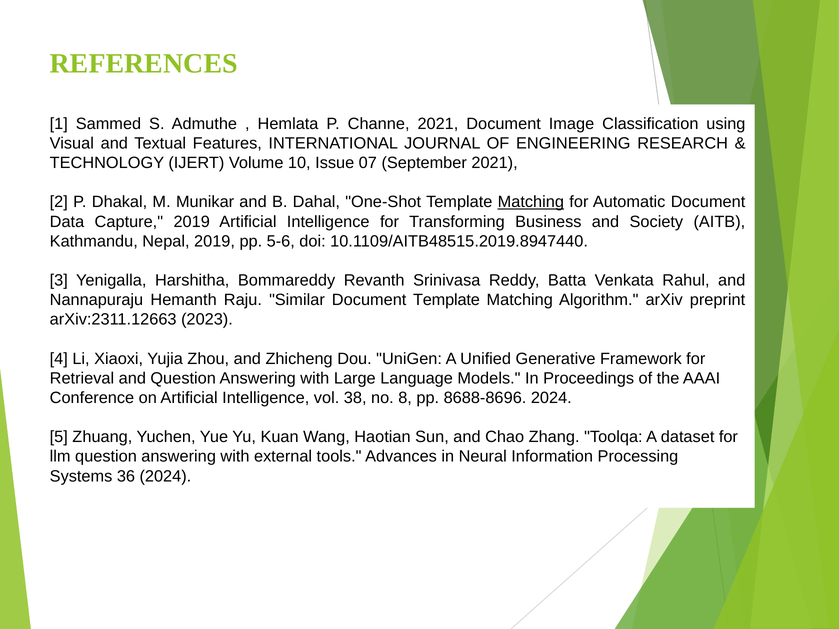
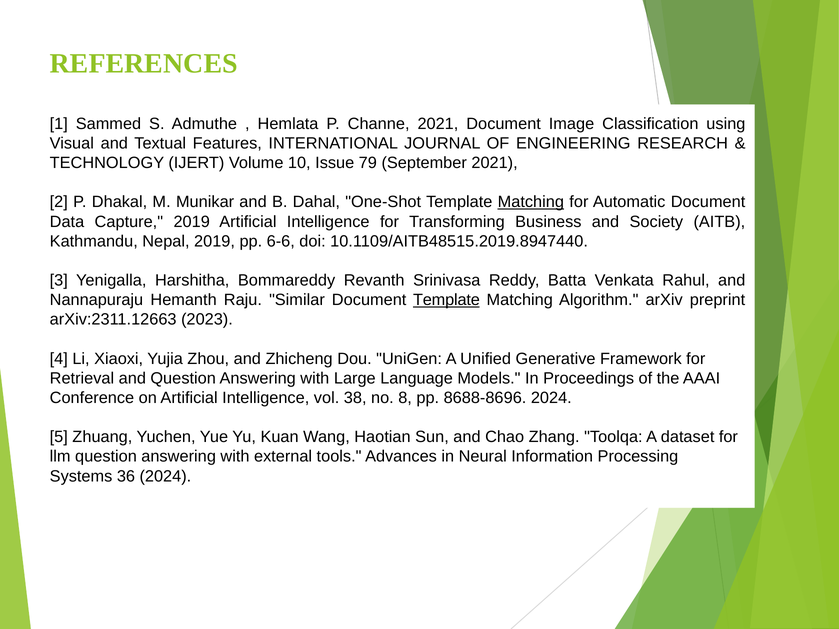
07: 07 -> 79
5-6: 5-6 -> 6-6
Template at (446, 300) underline: none -> present
